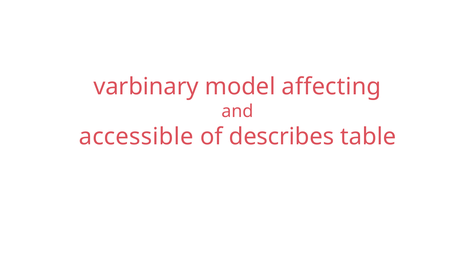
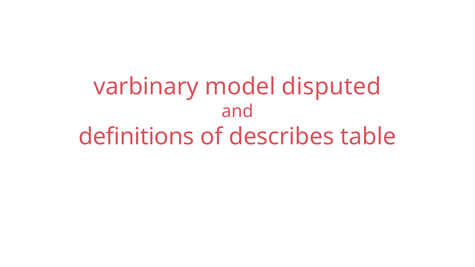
affecting: affecting -> disputed
accessible: accessible -> definitions
